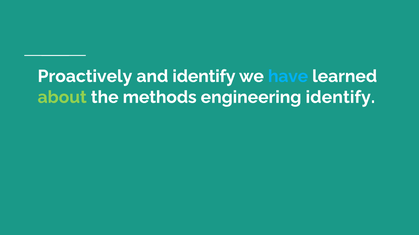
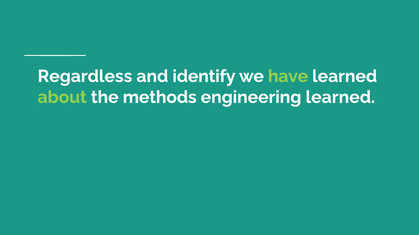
Proactively: Proactively -> Regardless
have colour: light blue -> light green
engineering identify: identify -> learned
